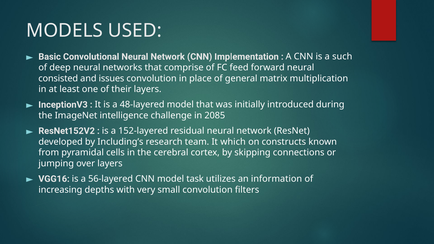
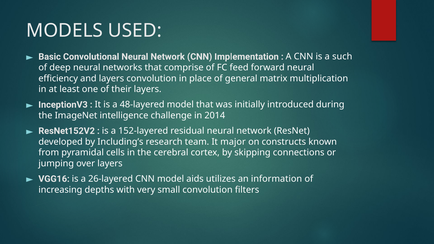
consisted: consisted -> efficiency
and issues: issues -> layers
2085: 2085 -> 2014
which: which -> major
56-layered: 56-layered -> 26-layered
task: task -> aids
